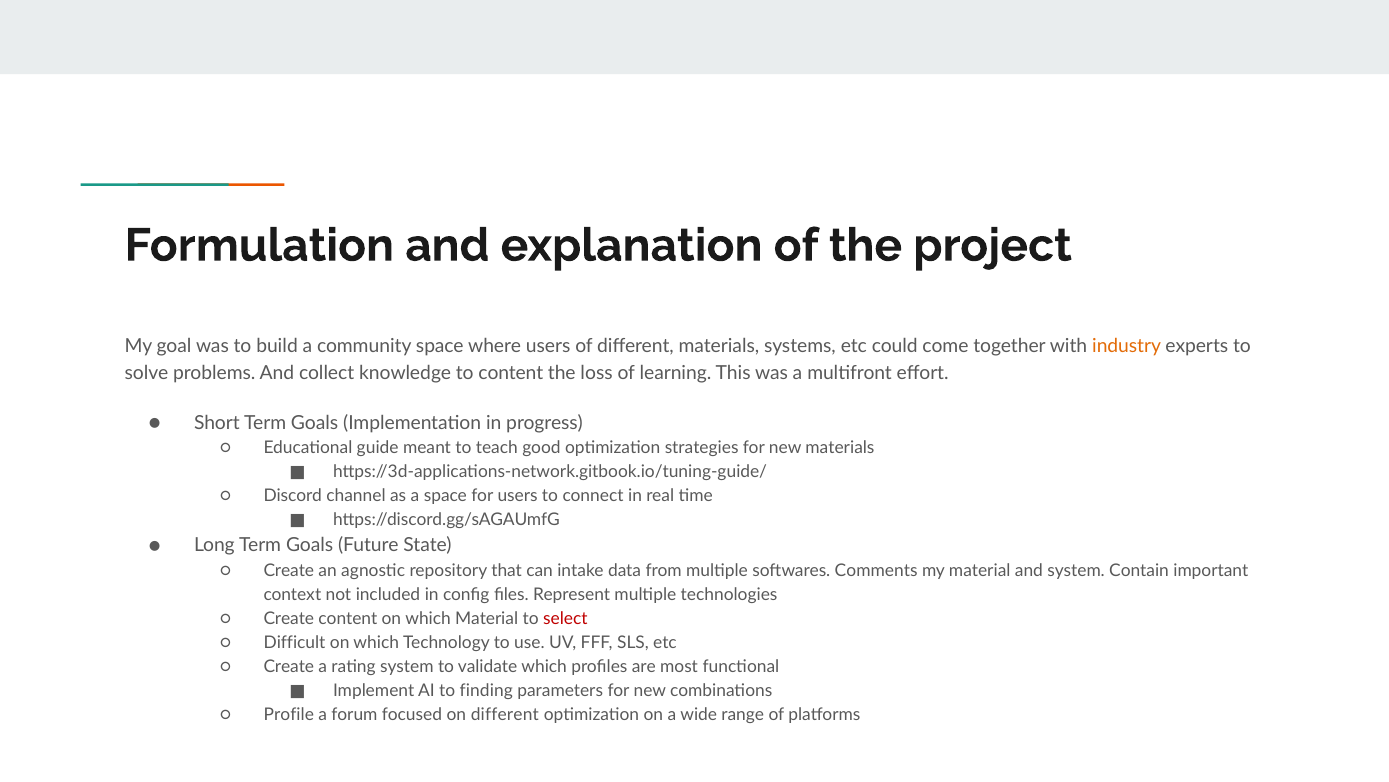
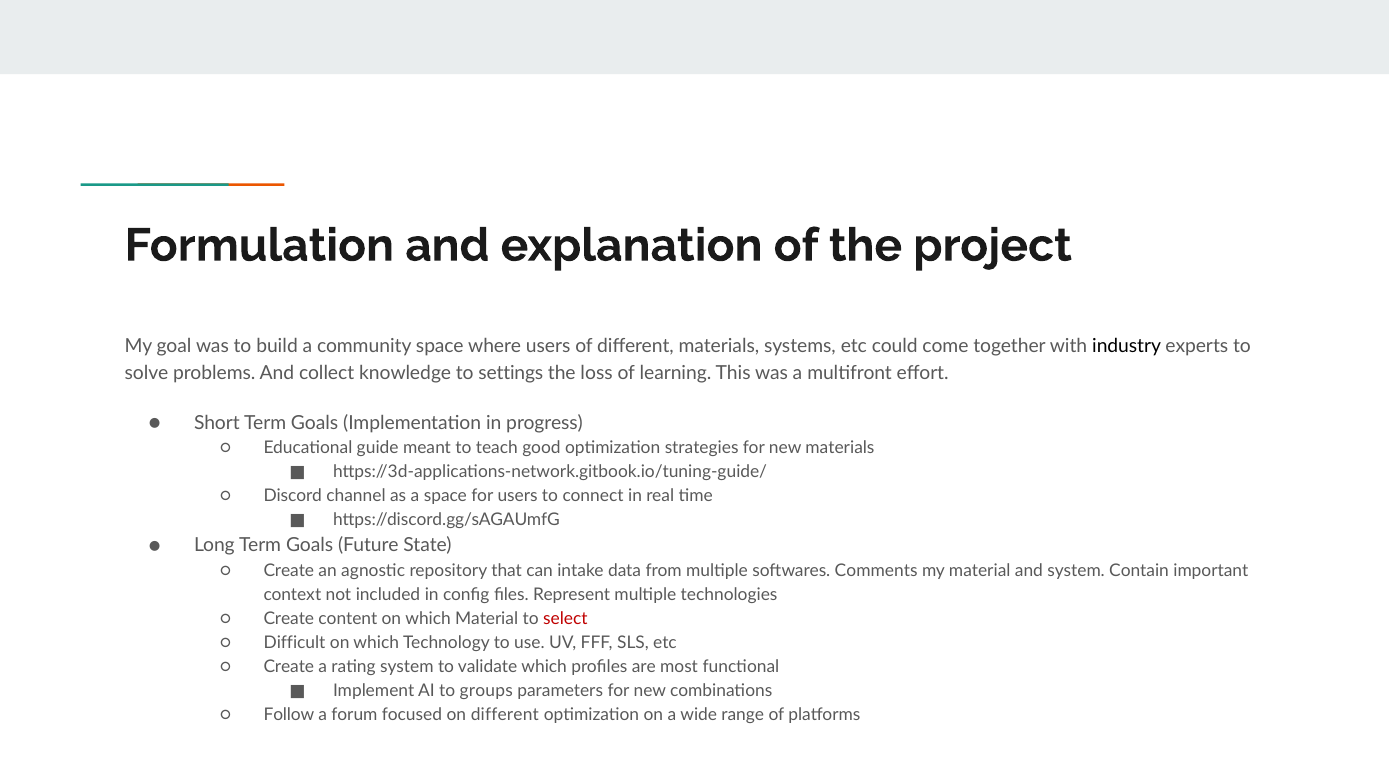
industry colour: orange -> black
to content: content -> settings
finding: finding -> groups
Profile: Profile -> Follow
